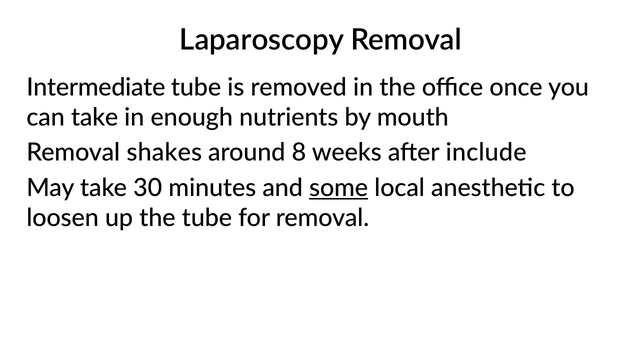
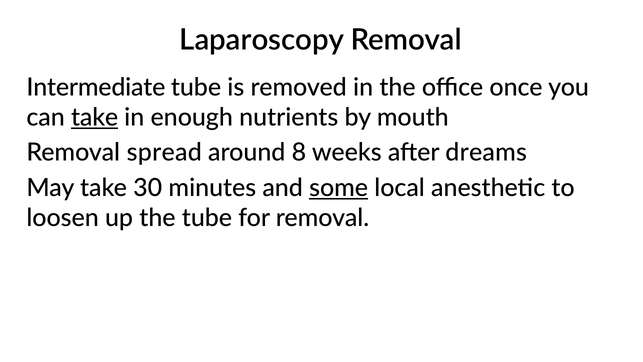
take at (95, 118) underline: none -> present
shakes: shakes -> spread
include: include -> dreams
